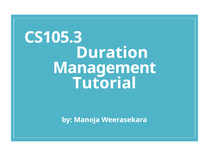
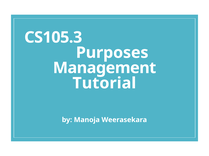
Duration: Duration -> Purposes
